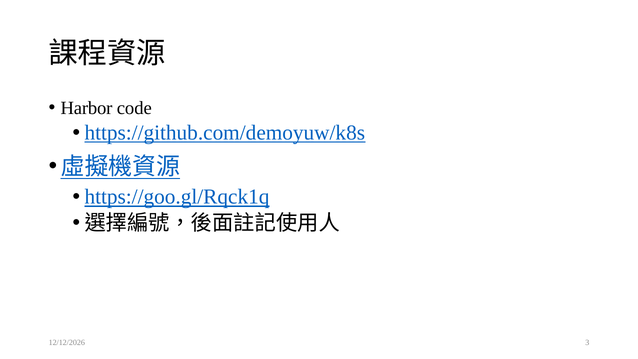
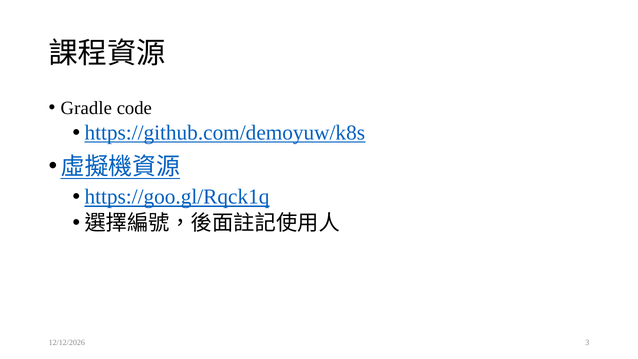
Harbor: Harbor -> Gradle
